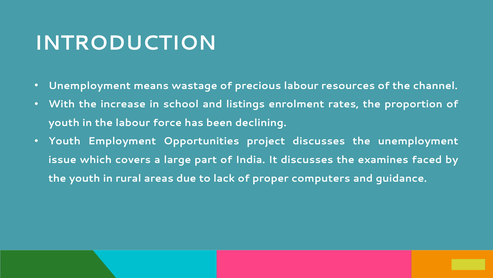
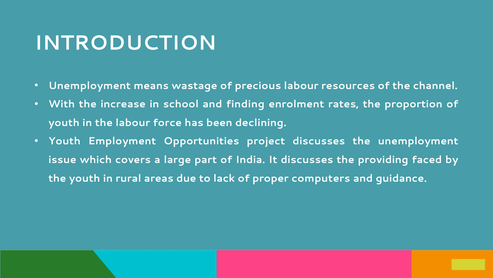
listings: listings -> finding
examines: examines -> providing
